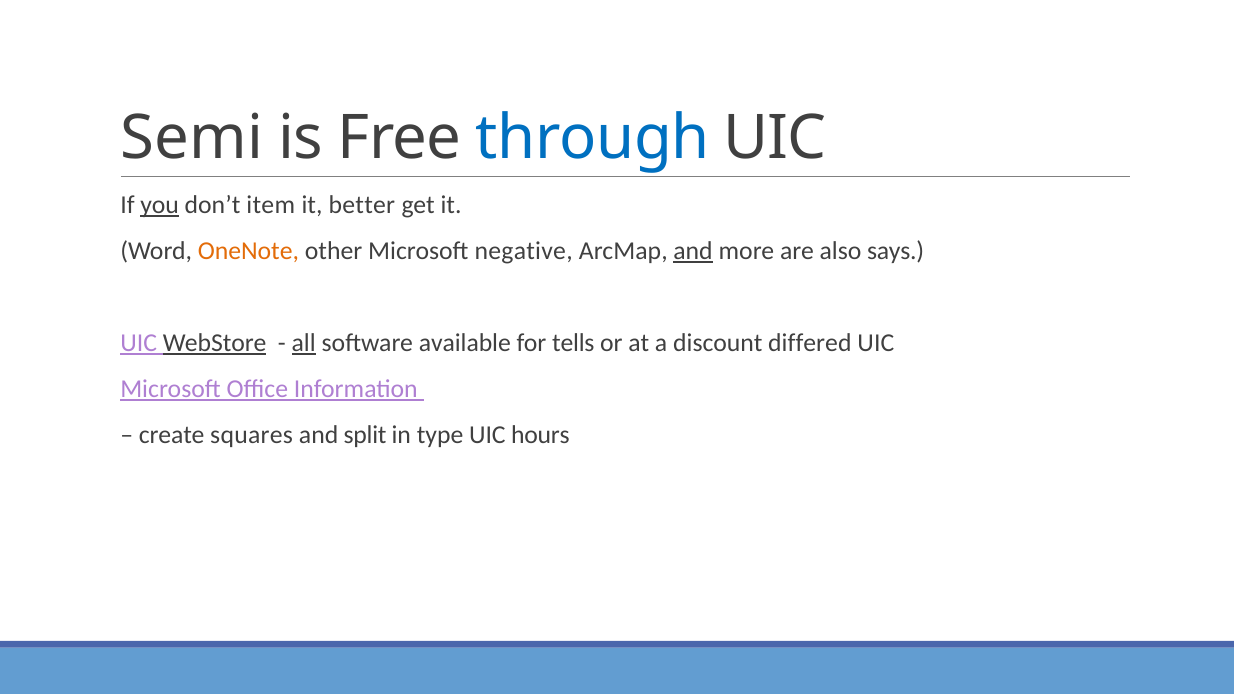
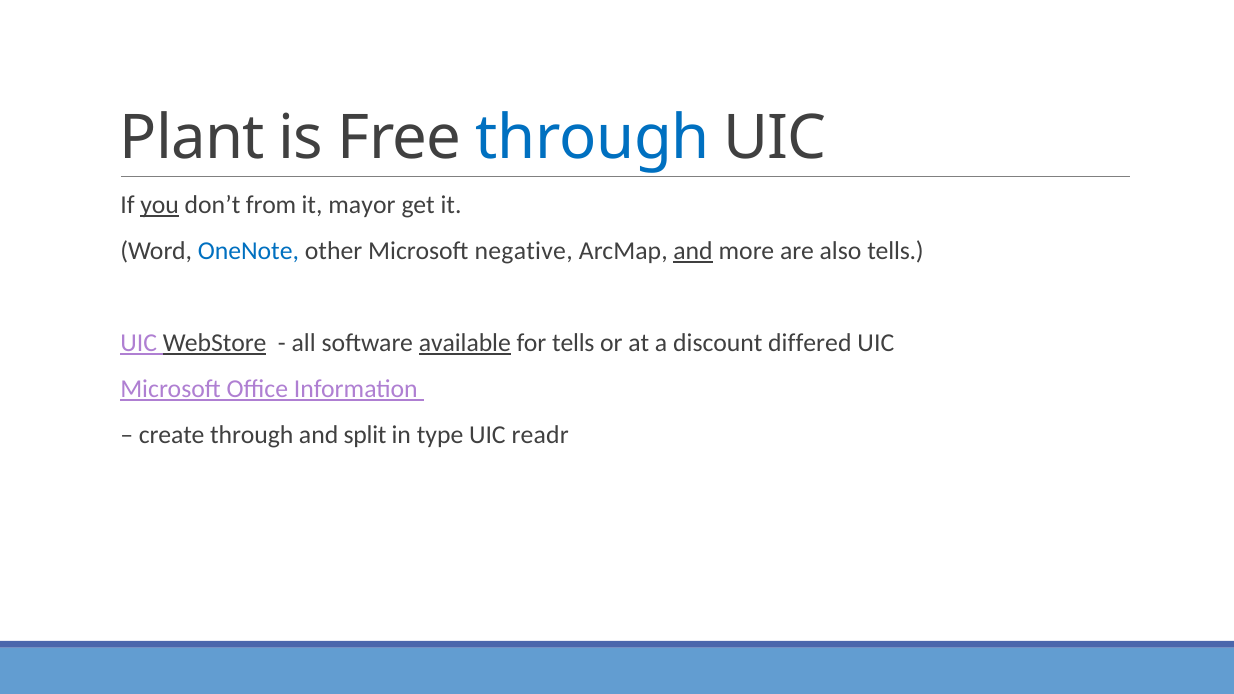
Semi: Semi -> Plant
item: item -> from
better: better -> mayor
OneNote colour: orange -> blue
also says: says -> tells
all underline: present -> none
available underline: none -> present
create squares: squares -> through
hours: hours -> readr
